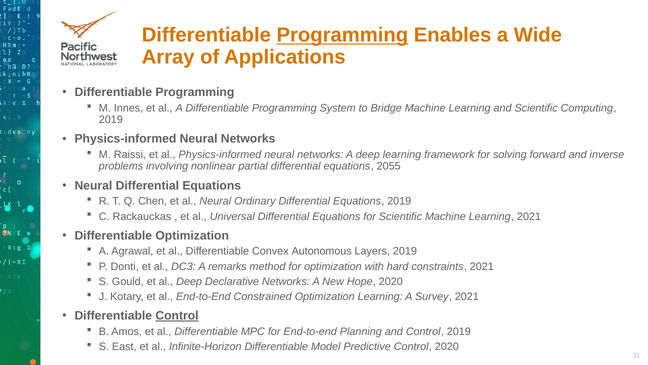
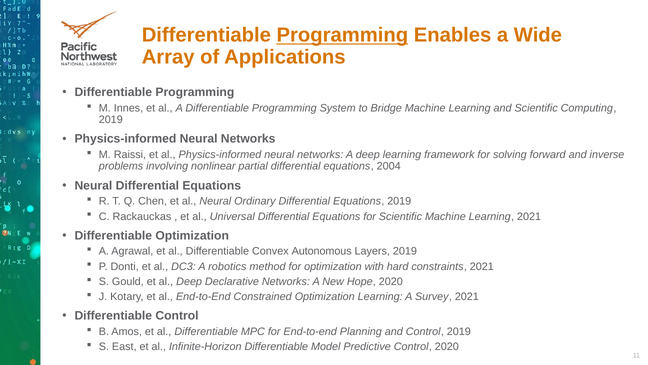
2055: 2055 -> 2004
remarks: remarks -> robotics
Control at (177, 315) underline: present -> none
